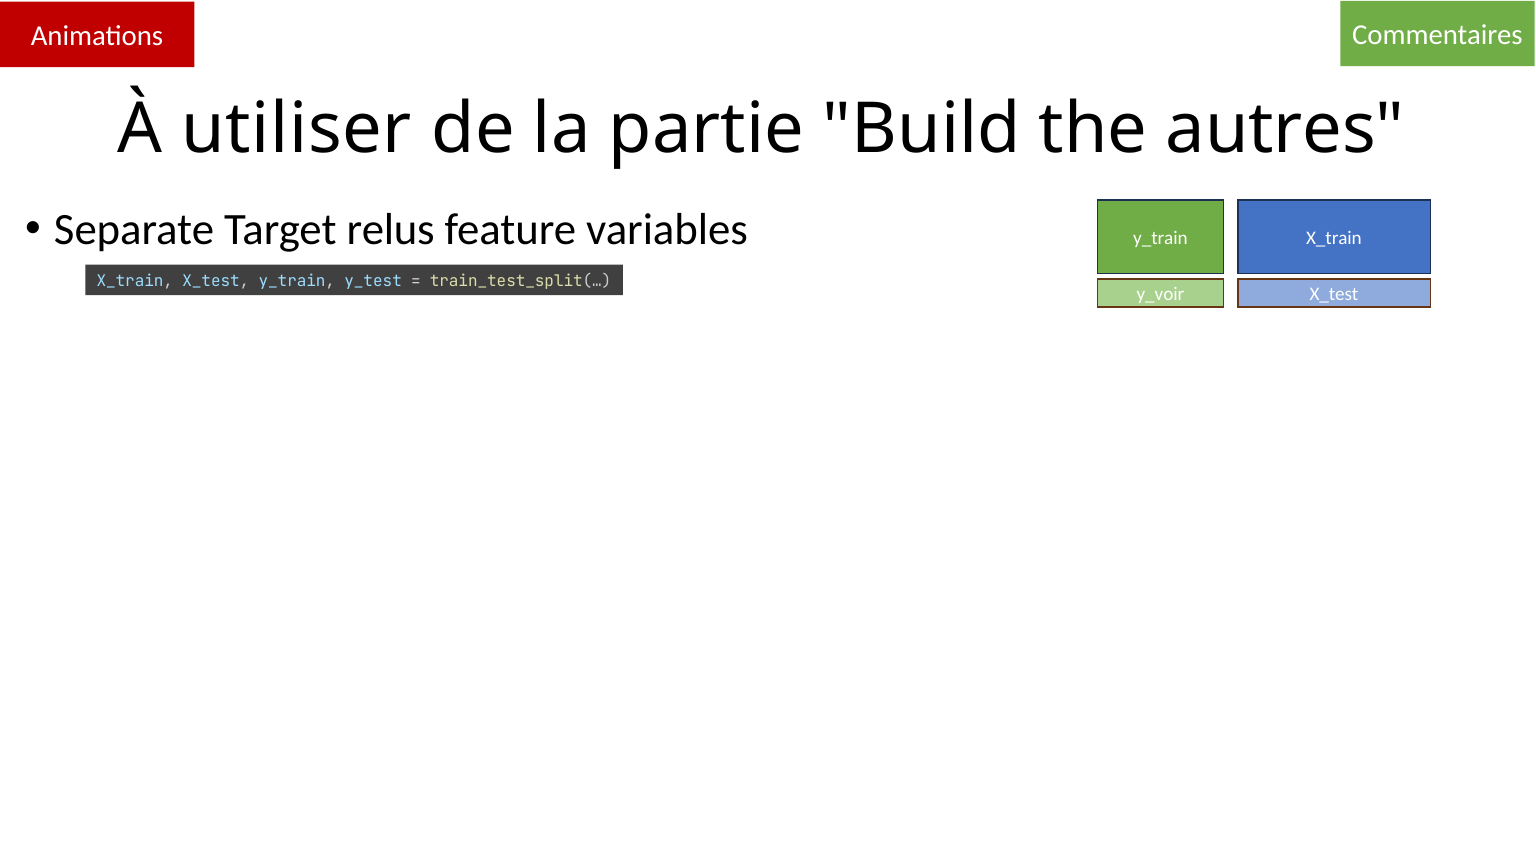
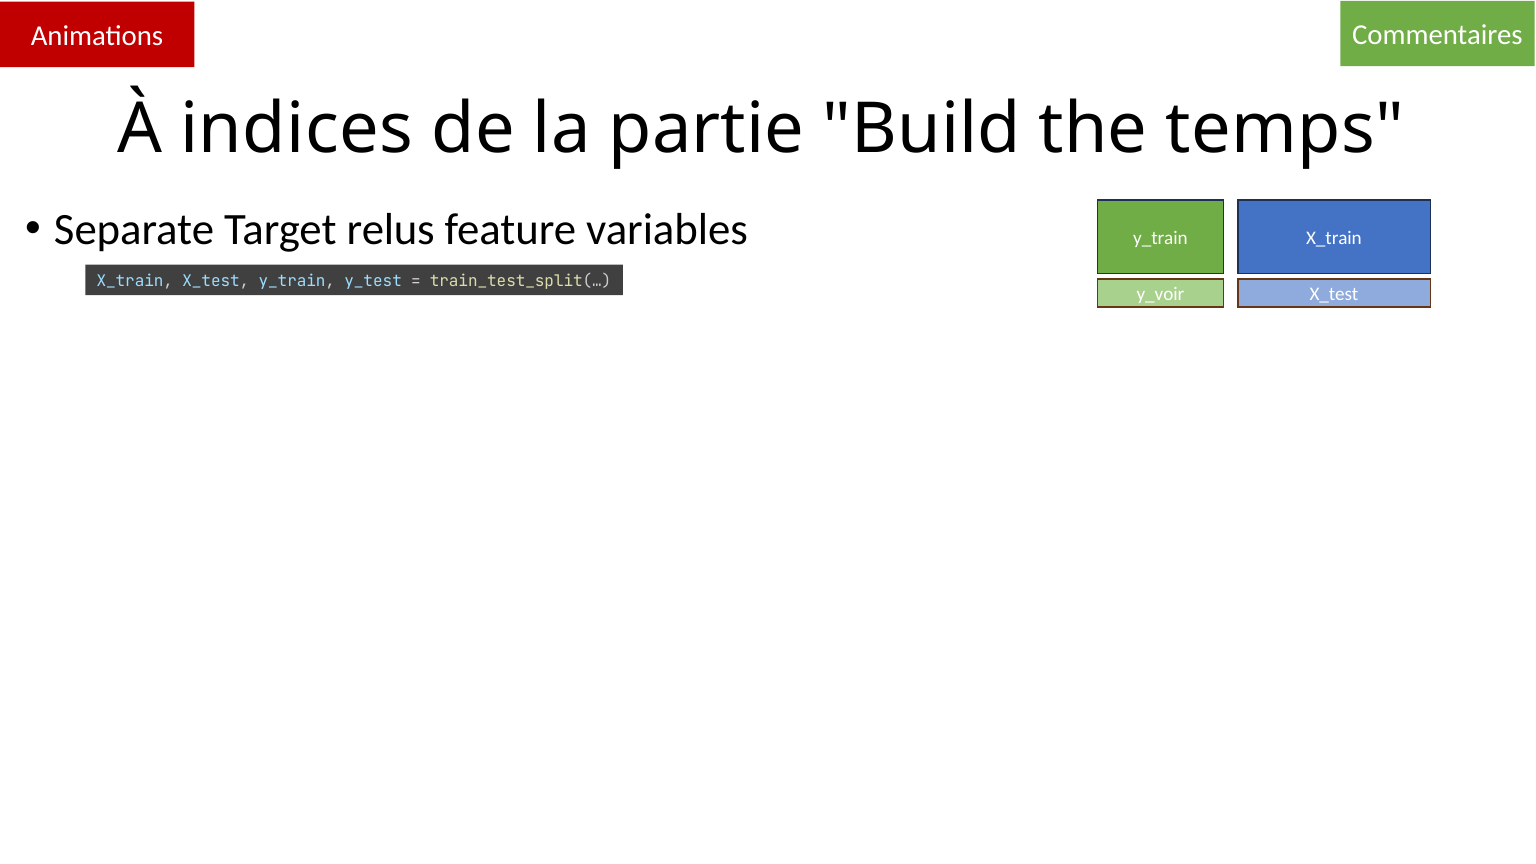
utiliser: utiliser -> indices
autres: autres -> temps
